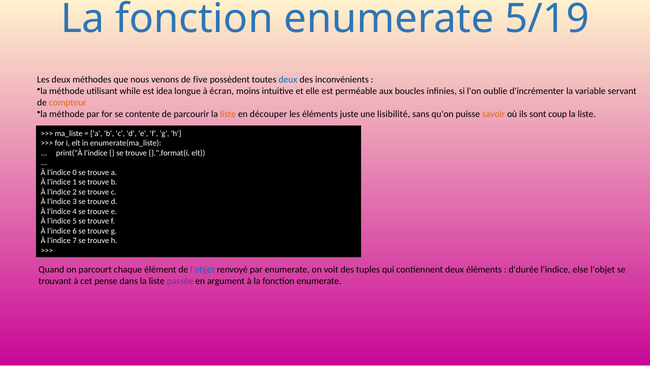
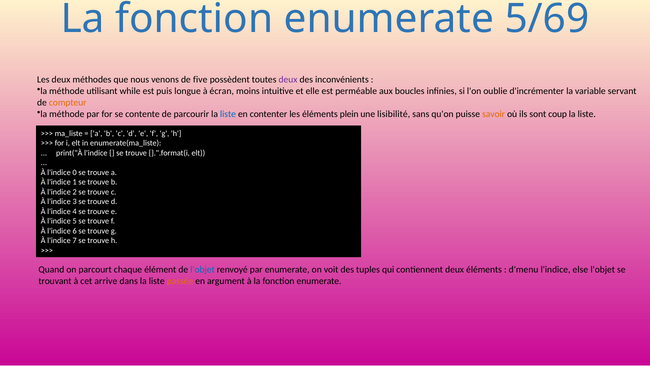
5/19: 5/19 -> 5/69
deux at (288, 80) colour: blue -> purple
idea: idea -> puis
liste at (228, 114) colour: orange -> blue
découper: découper -> contenter
juste: juste -> plein
d'durée: d'durée -> d'menu
pense: pense -> arrive
passée colour: purple -> orange
